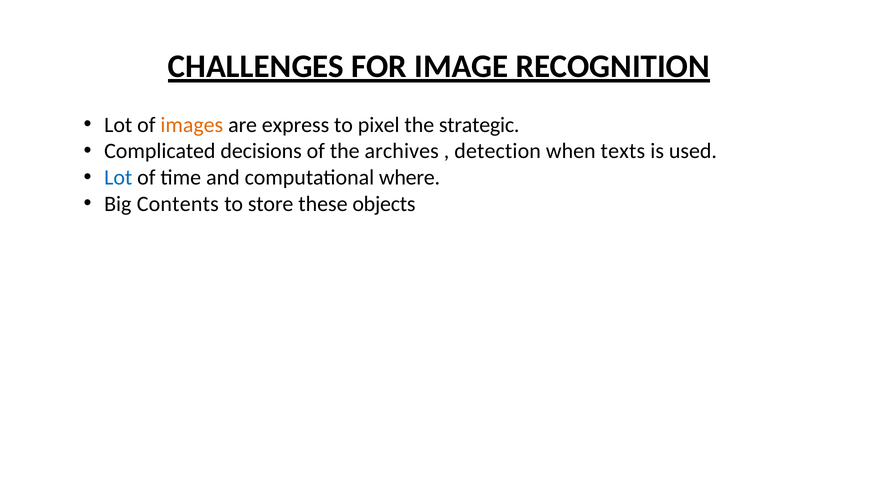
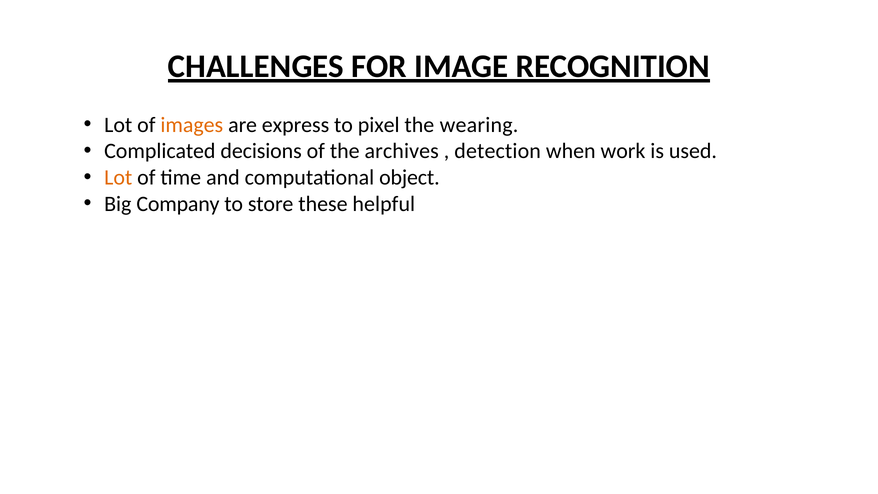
strategic: strategic -> wearing
texts: texts -> work
Lot at (118, 177) colour: blue -> orange
where: where -> object
Contents: Contents -> Company
objects: objects -> helpful
